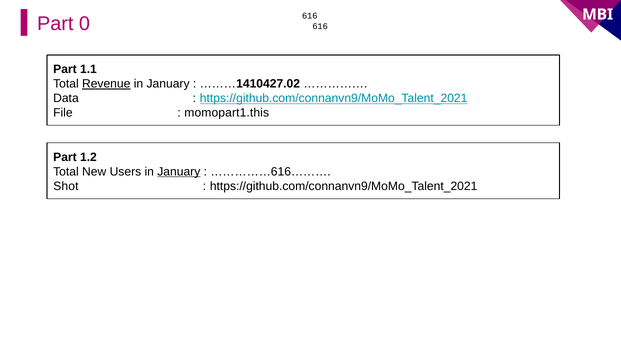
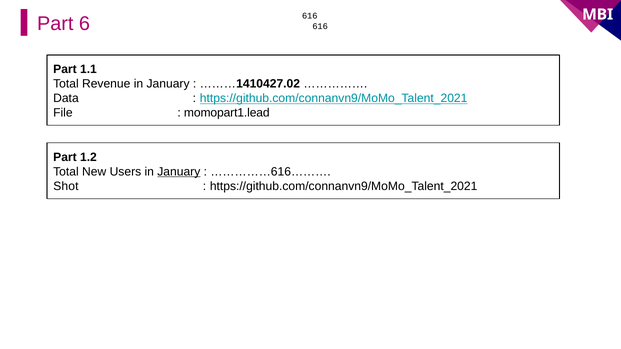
0: 0 -> 6
Revenue underline: present -> none
momopart1.this: momopart1.this -> momopart1.lead
